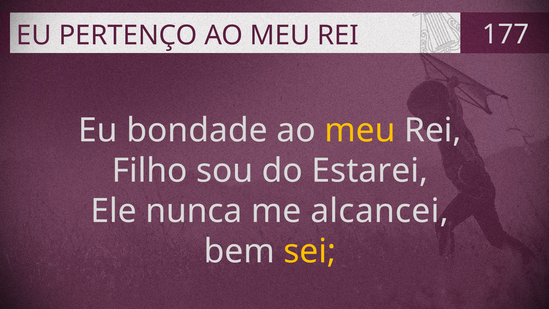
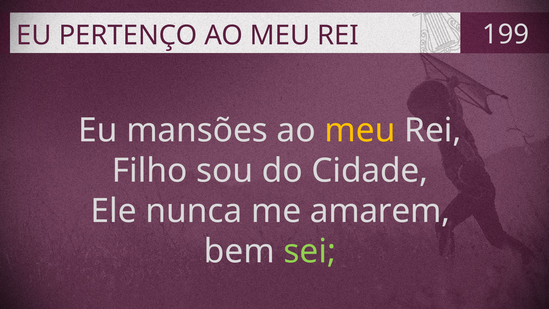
177: 177 -> 199
bondade: bondade -> mansões
Estarei: Estarei -> Cidade
alcancei: alcancei -> amarem
sei colour: yellow -> light green
